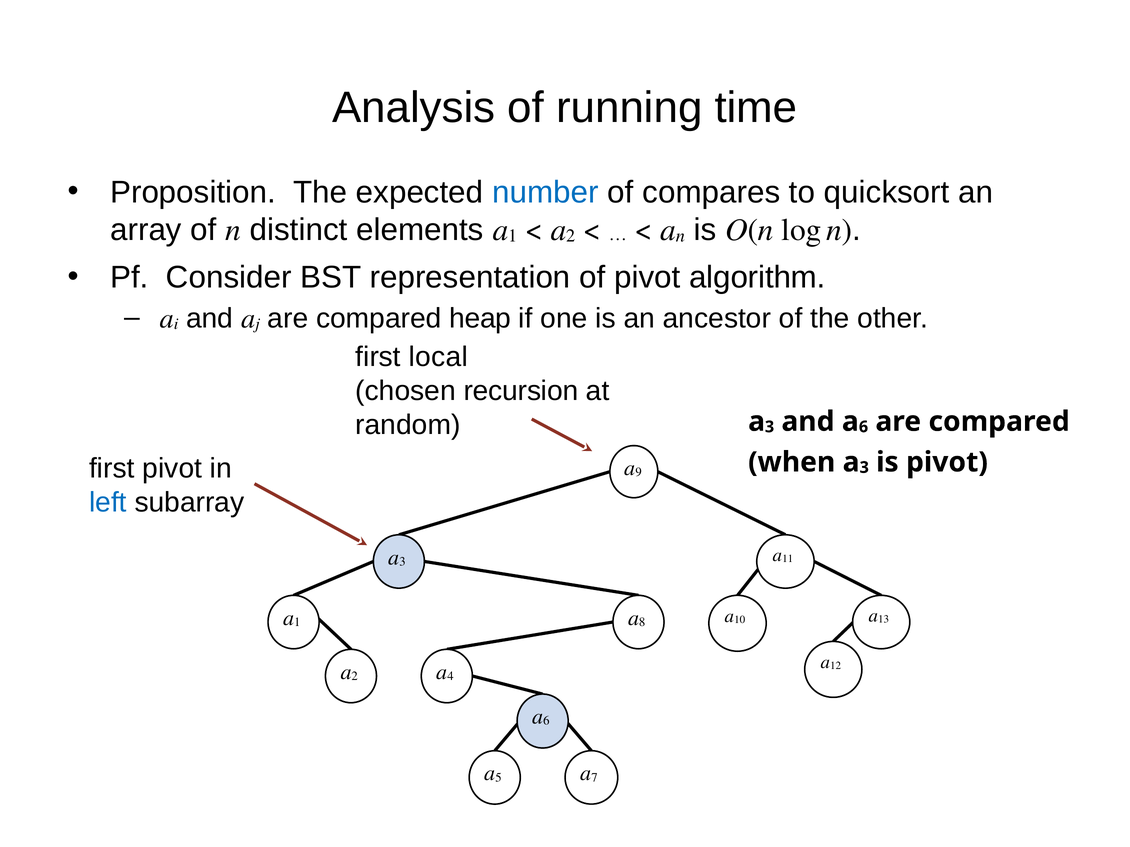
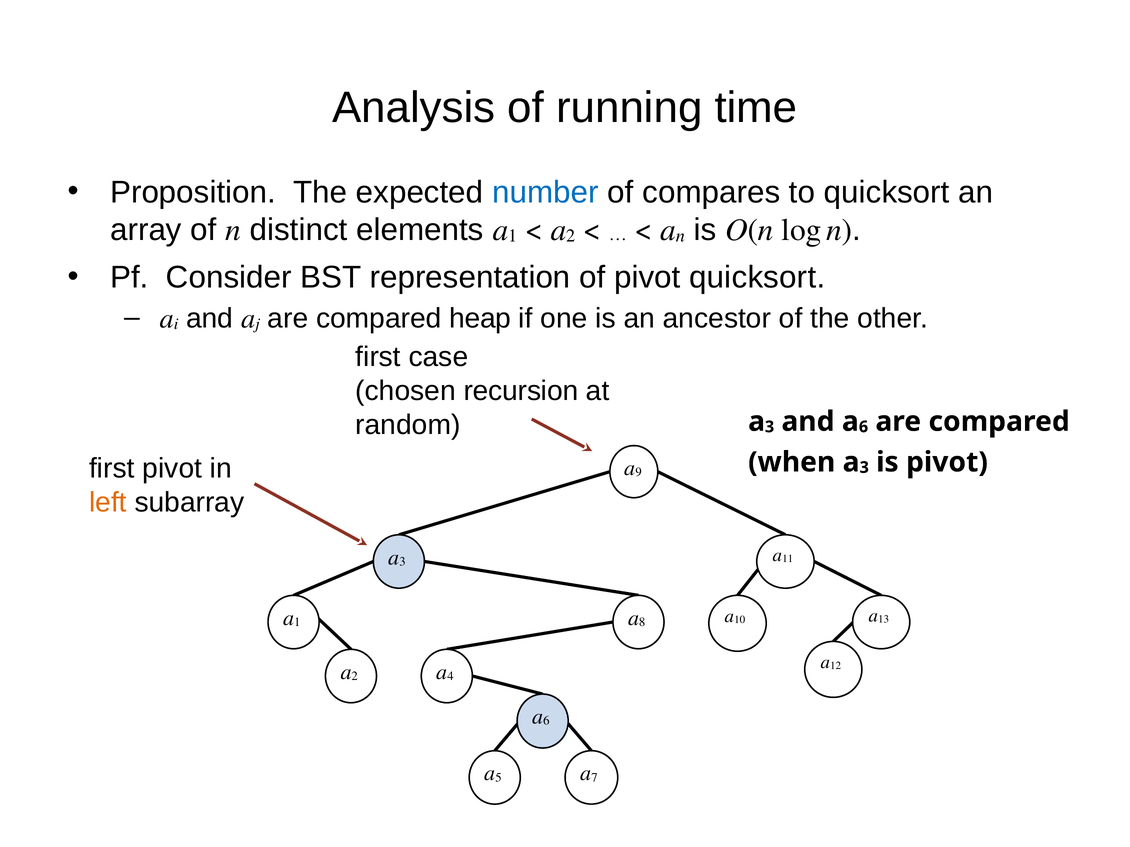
pivot algorithm: algorithm -> quicksort
local: local -> case
left colour: blue -> orange
